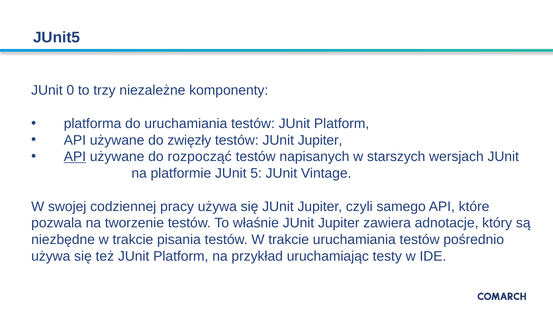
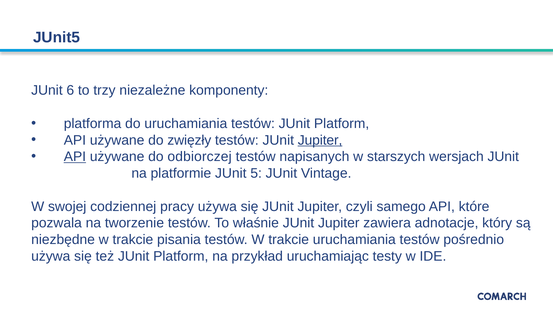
0: 0 -> 6
Jupiter at (320, 140) underline: none -> present
rozpocząć: rozpocząć -> odbiorczej
